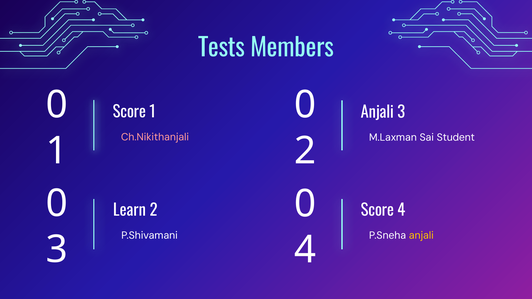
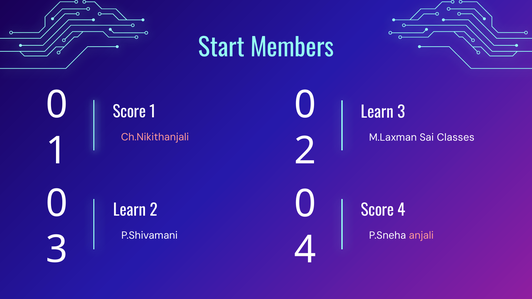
Tests: Tests -> Start
Anjali at (377, 112): Anjali -> Learn
Student: Student -> Classes
anjali at (421, 236) colour: yellow -> pink
